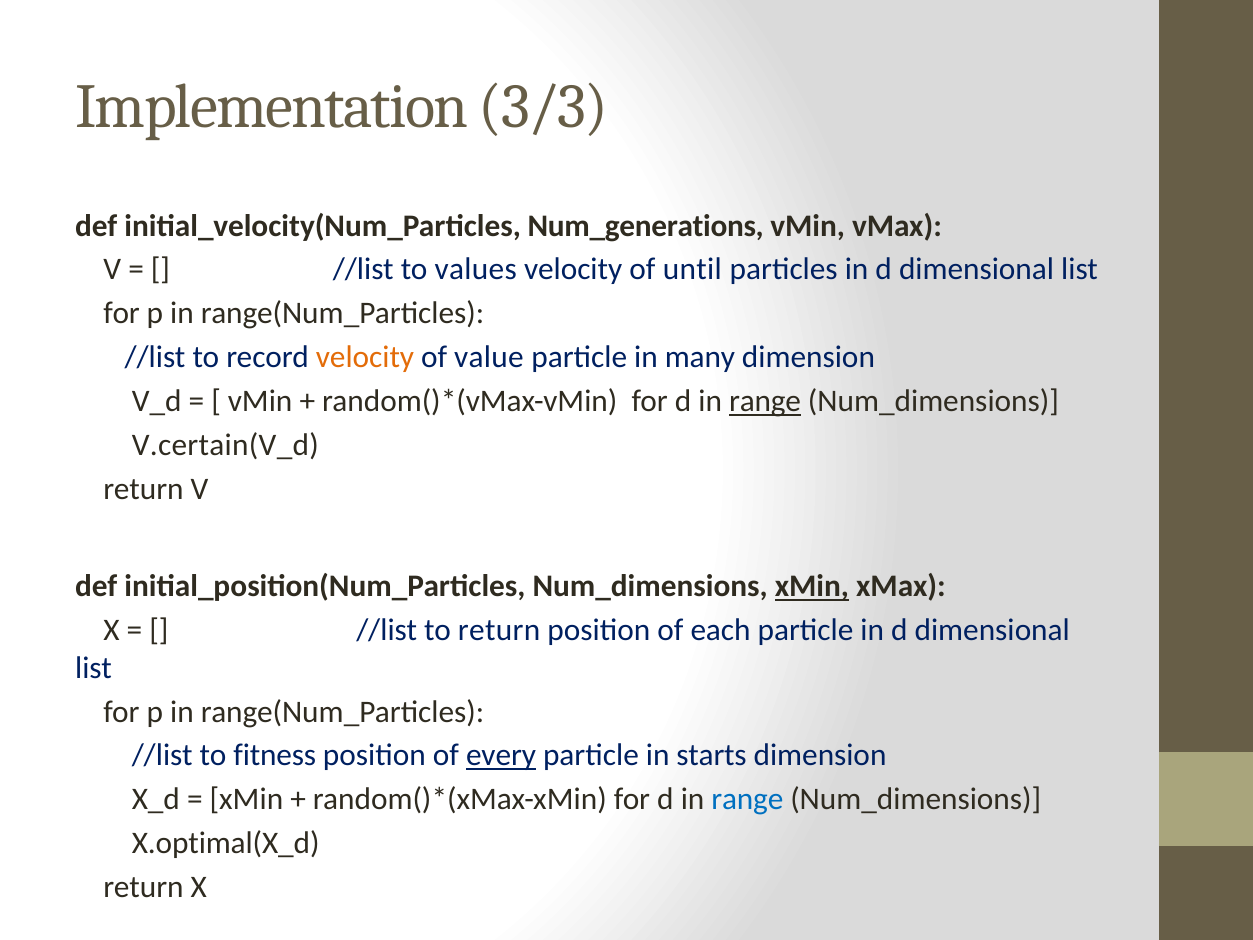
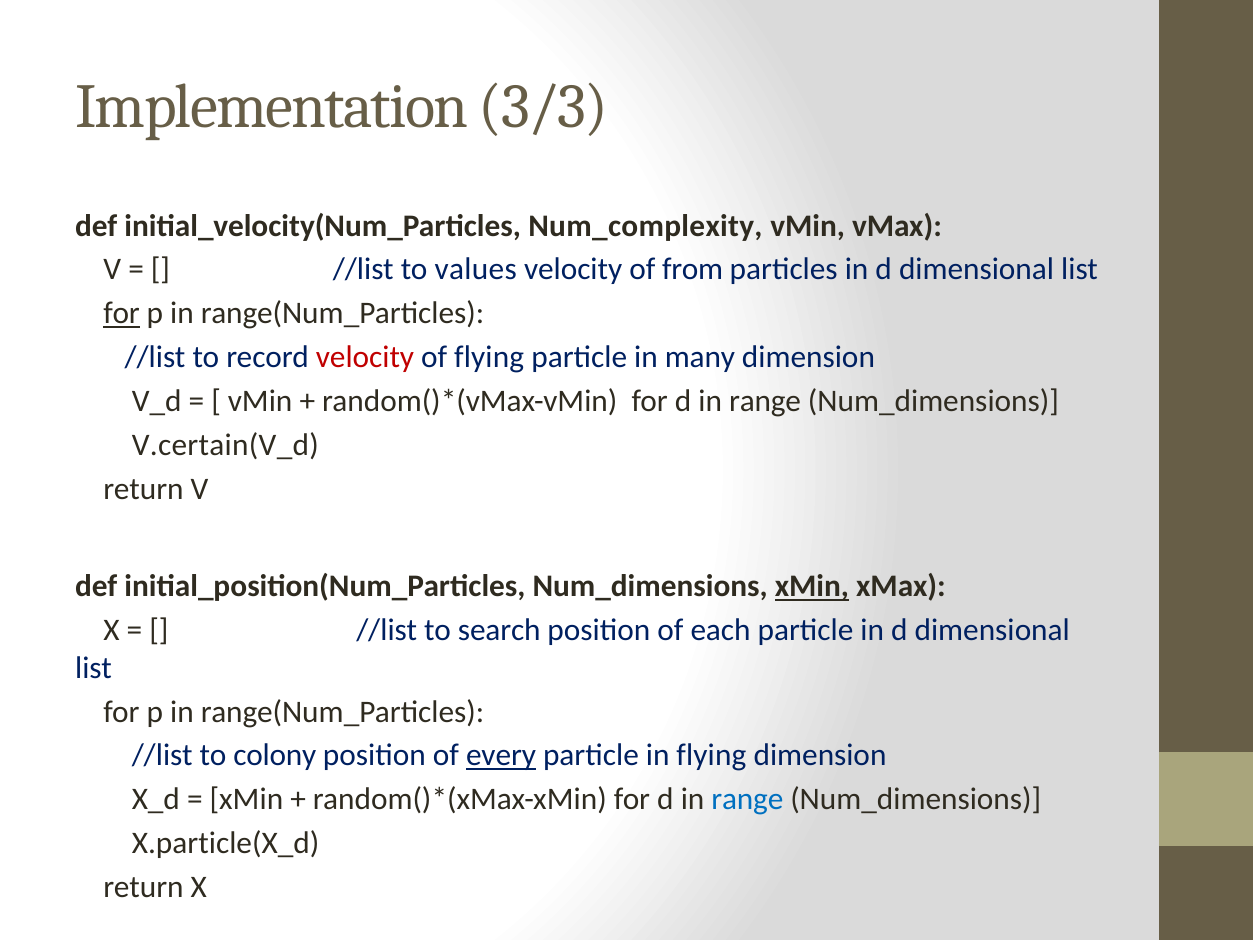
Num_generations: Num_generations -> Num_complexity
until: until -> from
for at (122, 313) underline: none -> present
velocity at (365, 357) colour: orange -> red
of value: value -> flying
range at (765, 401) underline: present -> none
to return: return -> search
fitness: fitness -> colony
in starts: starts -> flying
X.optimal(X_d: X.optimal(X_d -> X.particle(X_d
